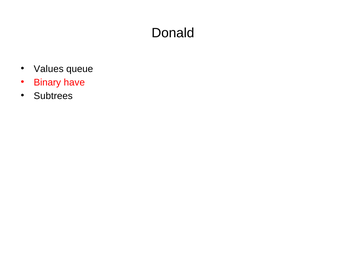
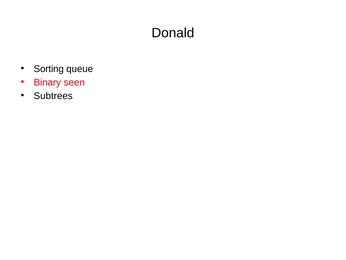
Values: Values -> Sorting
have: have -> seen
